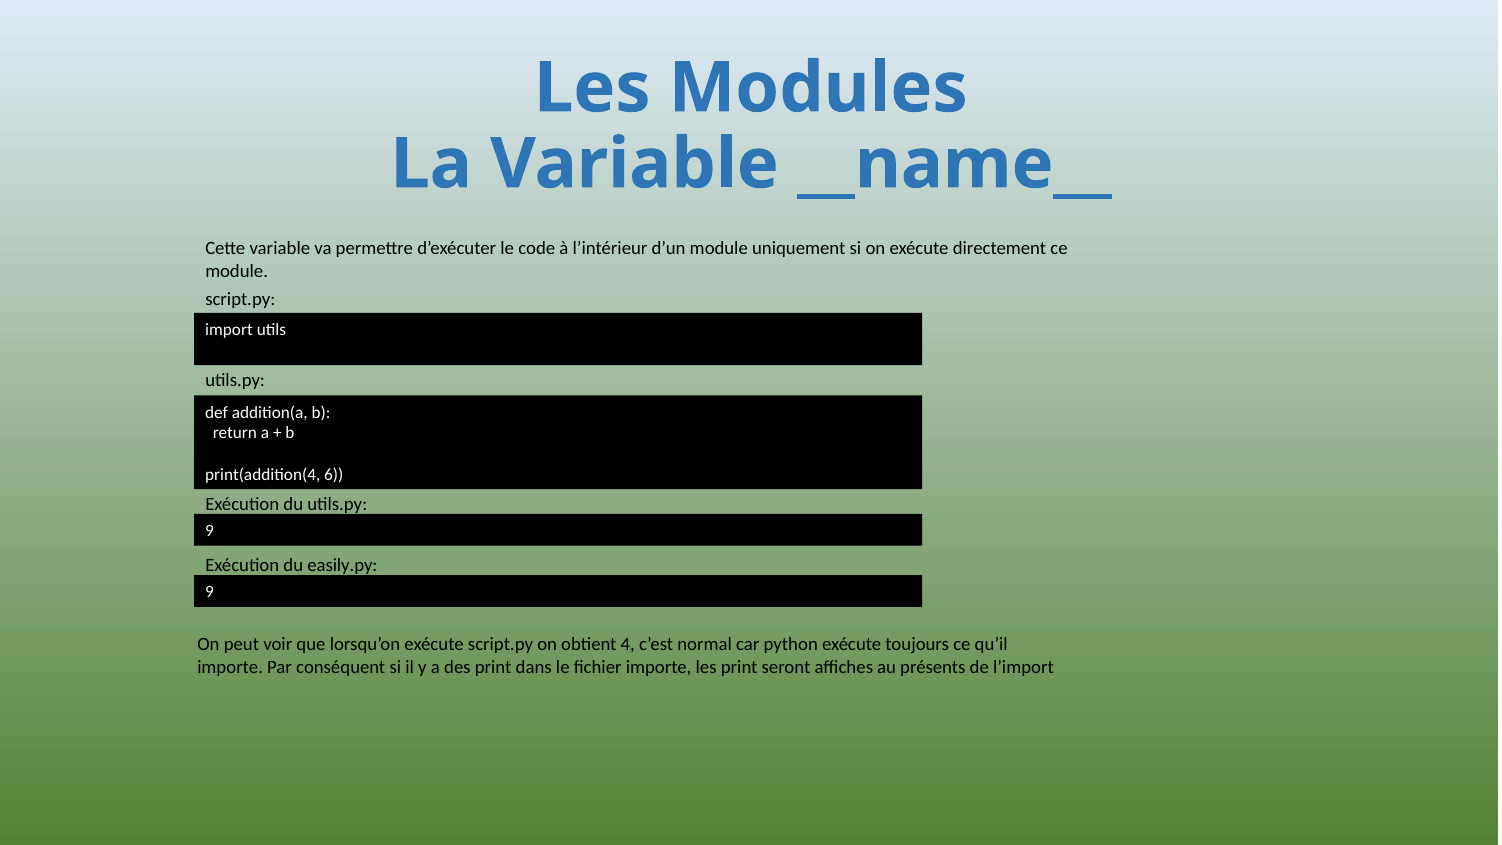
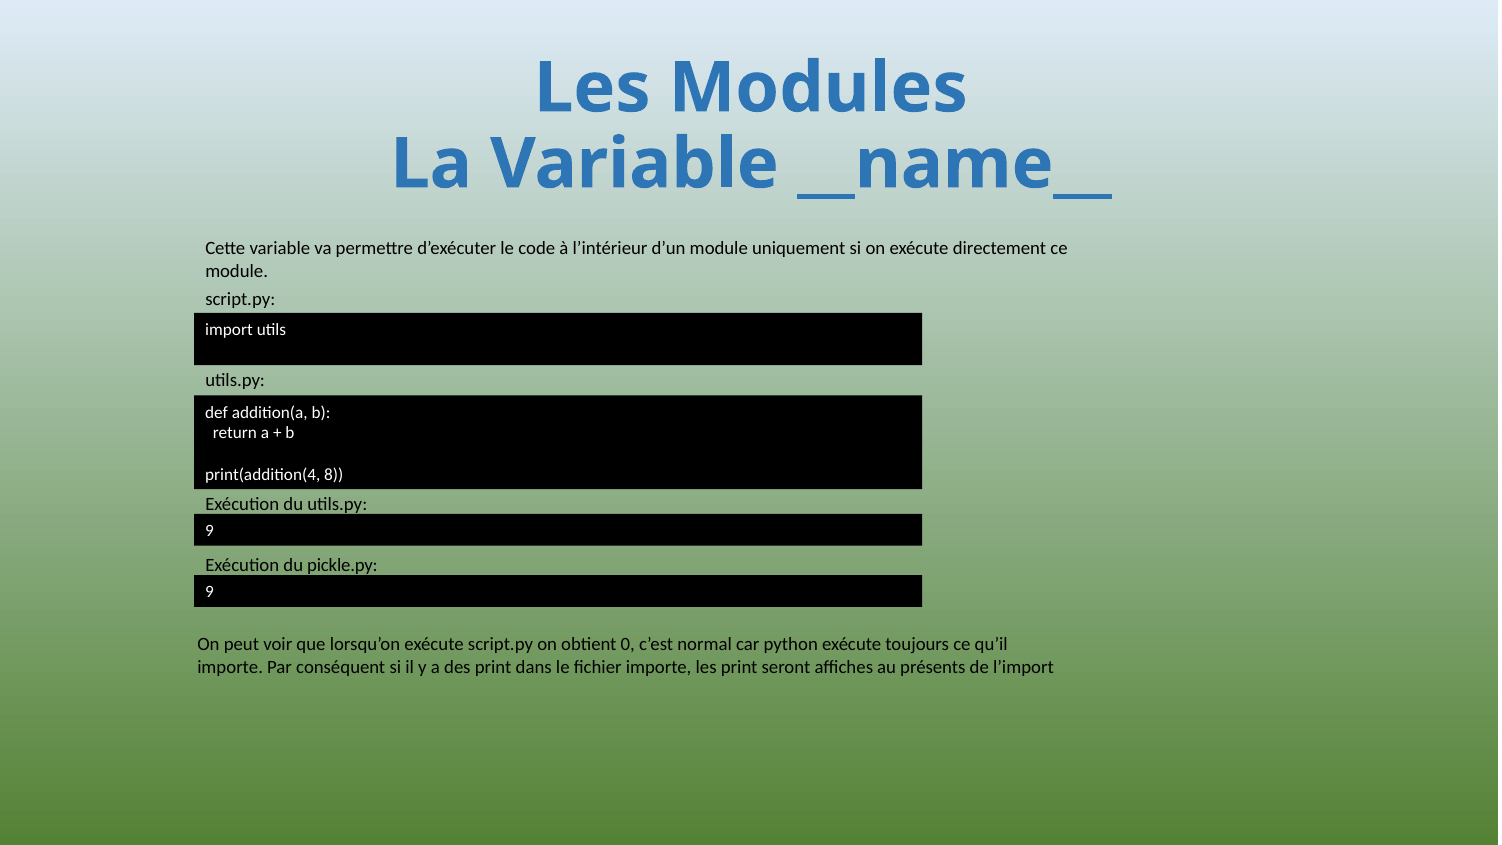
6: 6 -> 8
easily.py: easily.py -> pickle.py
4: 4 -> 0
